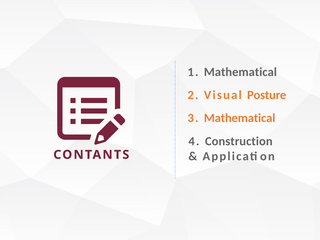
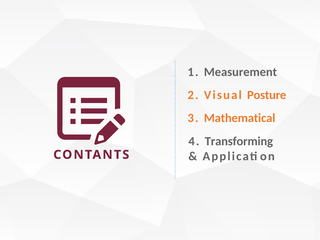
1 Mathematical: Mathematical -> Measurement
Construction: Construction -> Transforming
